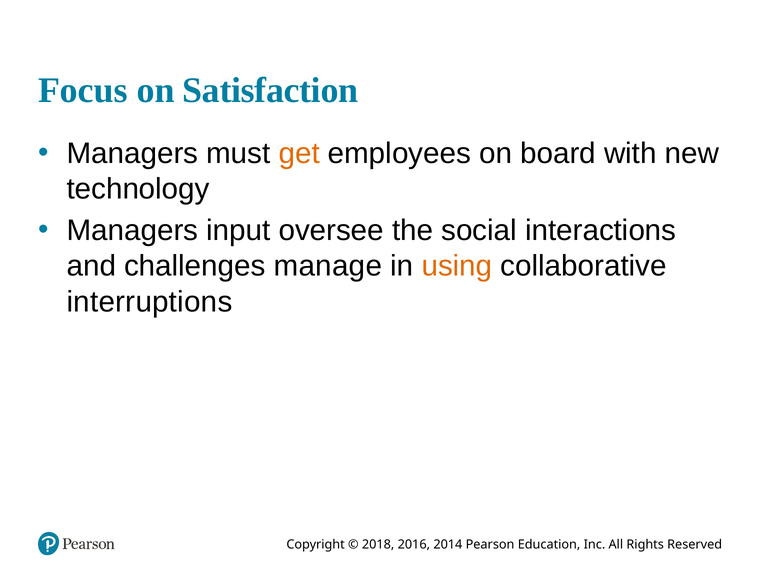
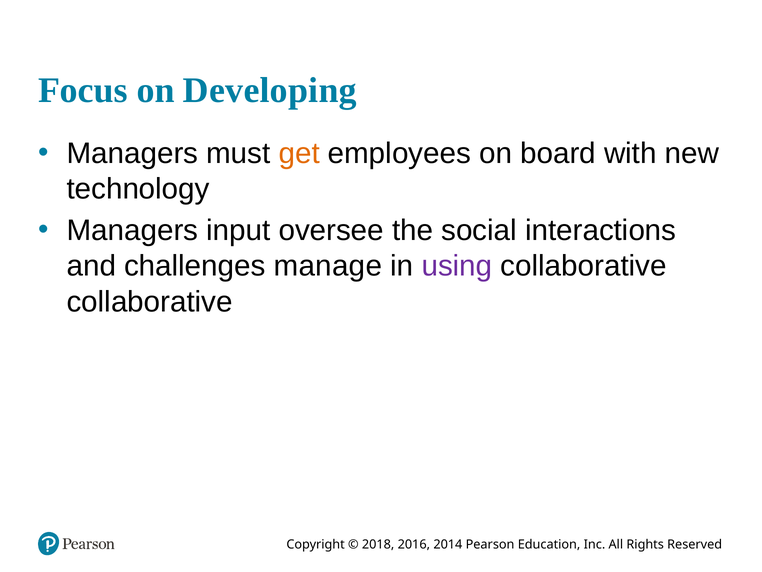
Satisfaction: Satisfaction -> Developing
using colour: orange -> purple
interruptions at (150, 301): interruptions -> collaborative
